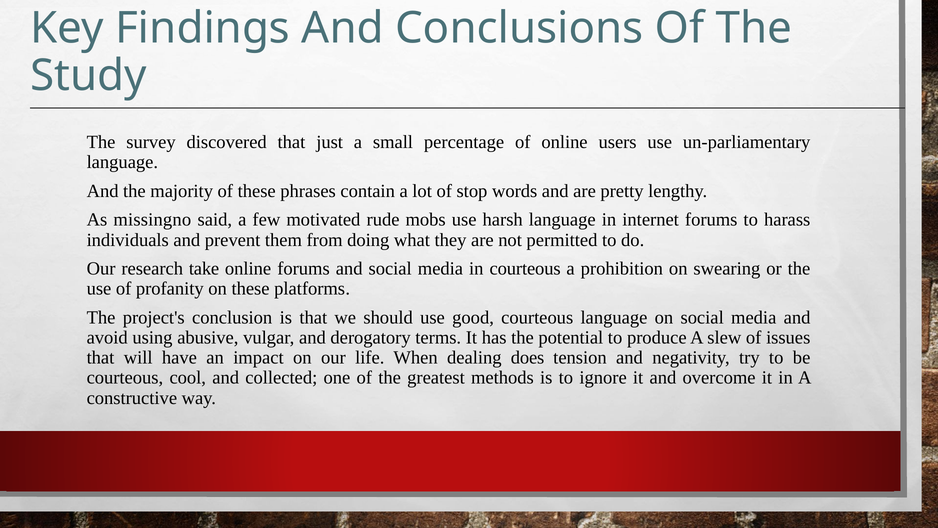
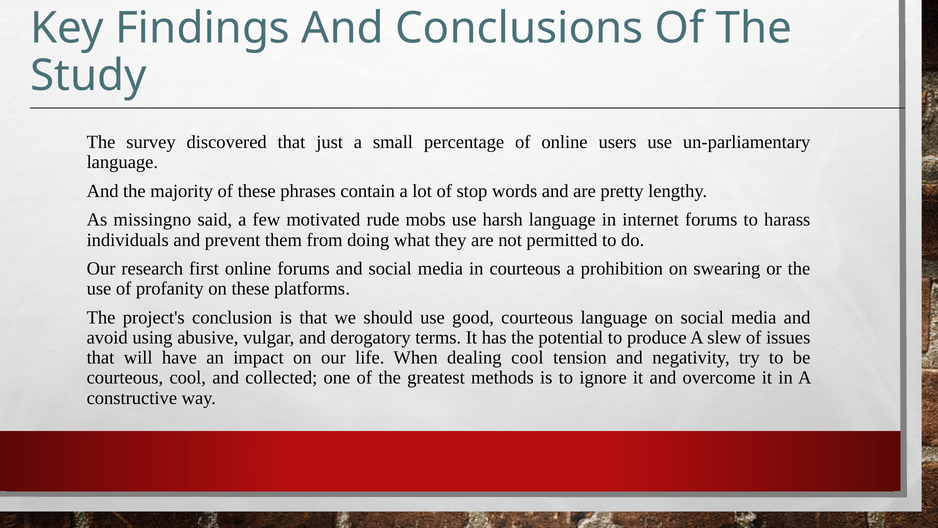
take: take -> first
dealing does: does -> cool
